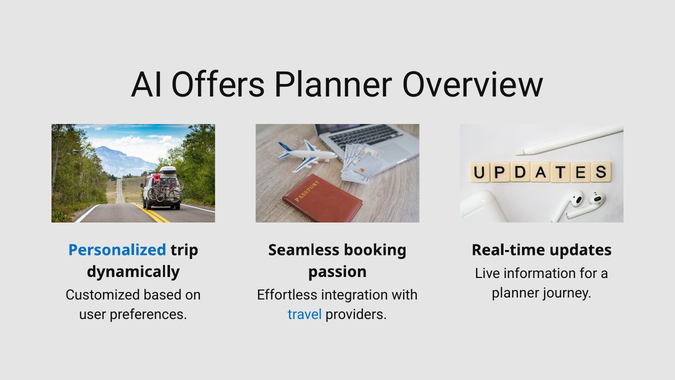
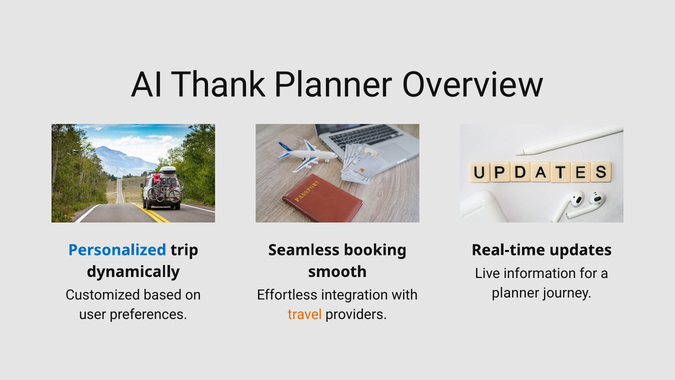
Offers: Offers -> Thank
passion: passion -> smooth
travel colour: blue -> orange
